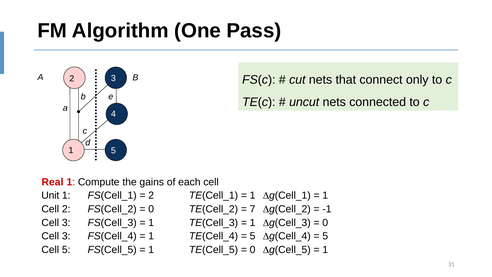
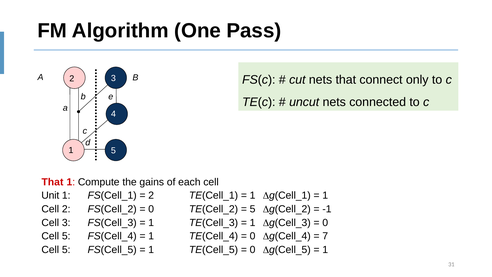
Real at (52, 182): Real -> That
7 at (253, 209): 7 -> 5
3 at (66, 236): 3 -> 5
5 at (253, 236): 5 -> 0
5 at (325, 236): 5 -> 7
